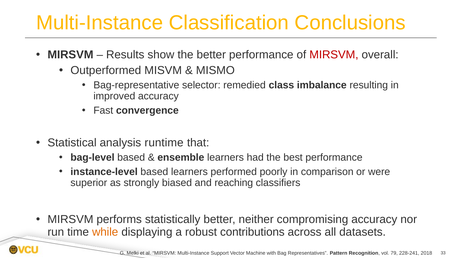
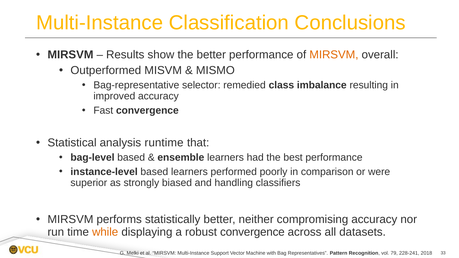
MIRSVM at (334, 55) colour: red -> orange
reaching: reaching -> handling
robust contributions: contributions -> convergence
